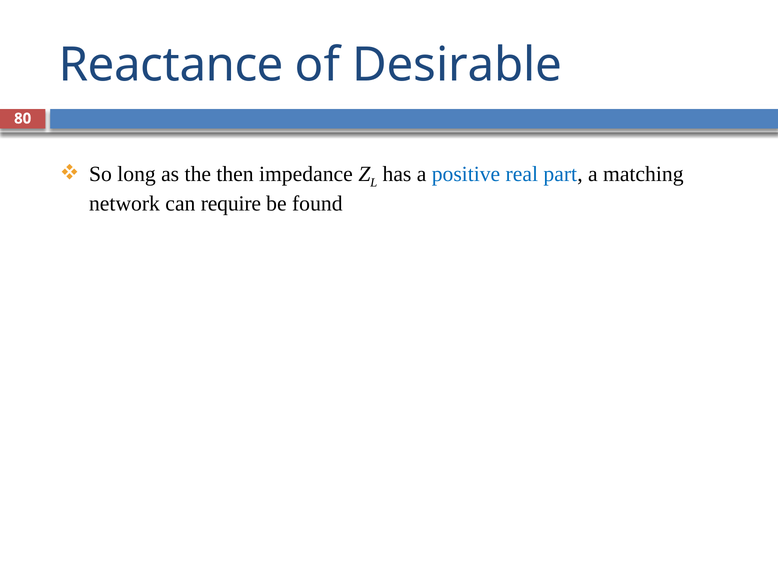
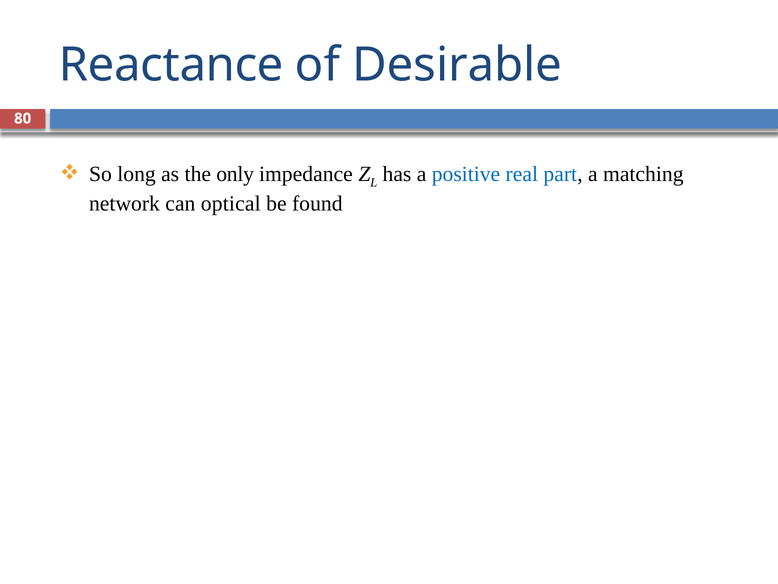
then: then -> only
require: require -> optical
